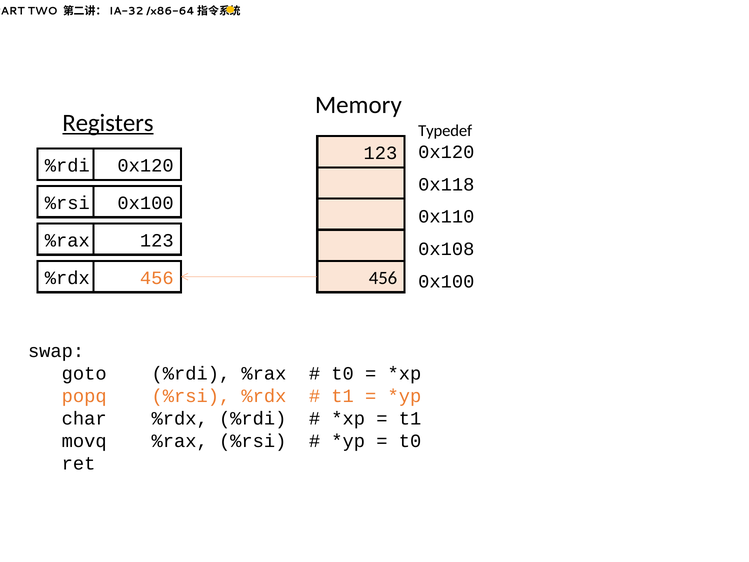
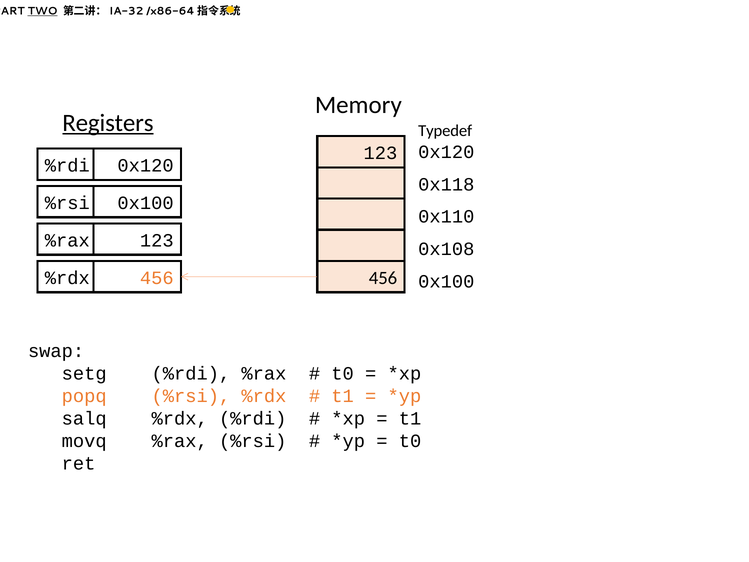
TWO underline: none -> present
goto: goto -> setg
char: char -> salq
